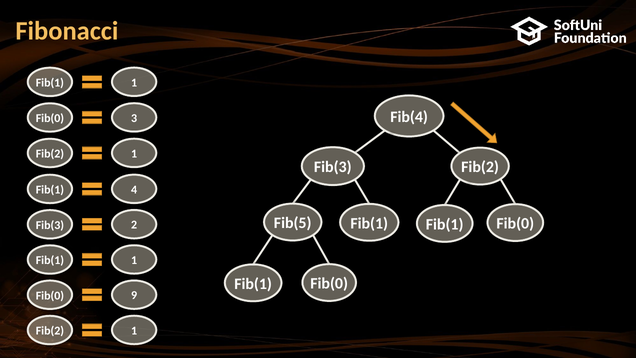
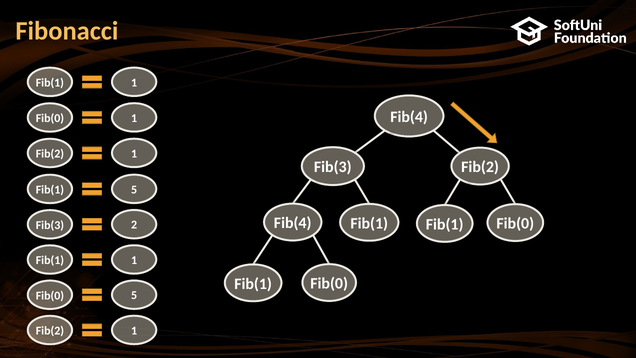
Fib(0 3: 3 -> 1
Fib(1 4: 4 -> 5
Fib(5 at (293, 223): Fib(5 -> Fib(4
Fib(0 9: 9 -> 5
